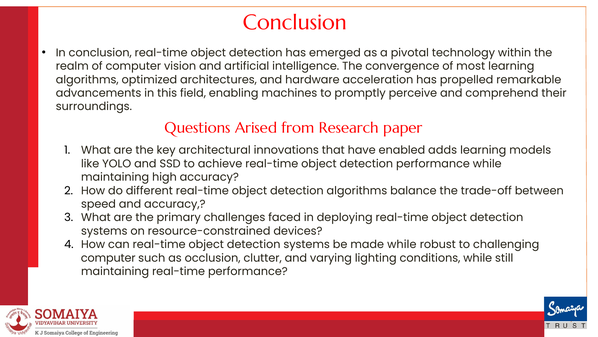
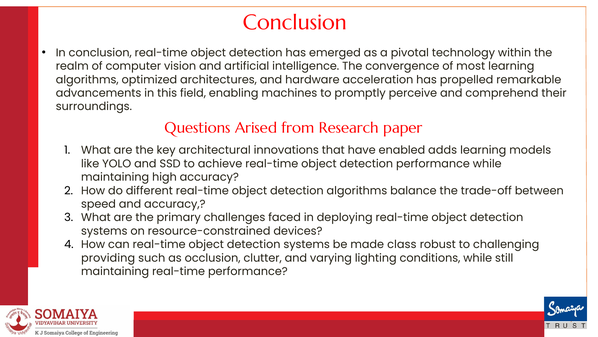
made while: while -> class
computer at (108, 258): computer -> providing
